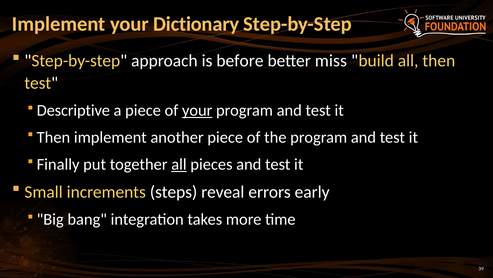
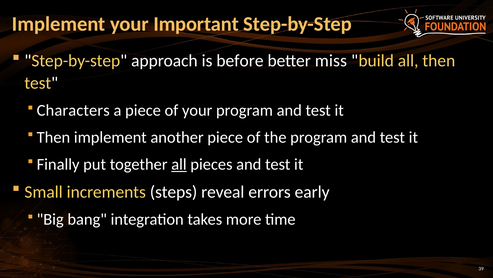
Dictionary: Dictionary -> Important
Descriptive: Descriptive -> Characters
your at (197, 110) underline: present -> none
